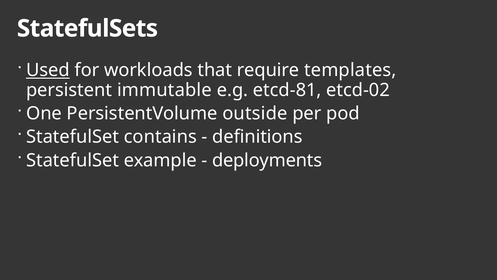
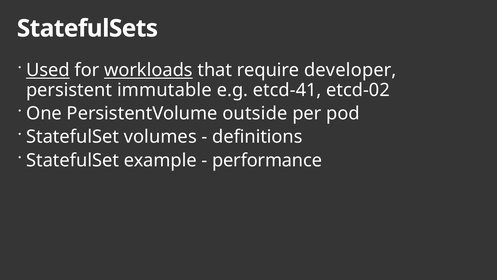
workloads underline: none -> present
templates: templates -> developer
etcd-81: etcd-81 -> etcd-41
contains: contains -> volumes
deployments: deployments -> performance
